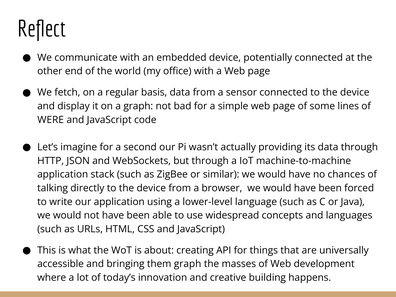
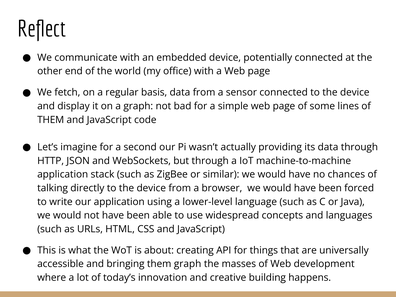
WERE at (51, 120): WERE -> THEM
